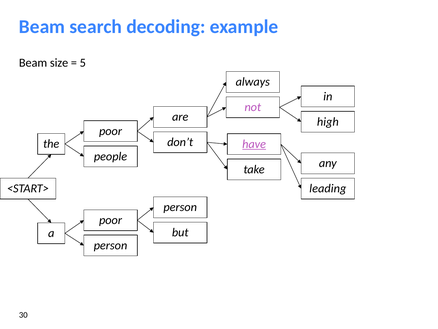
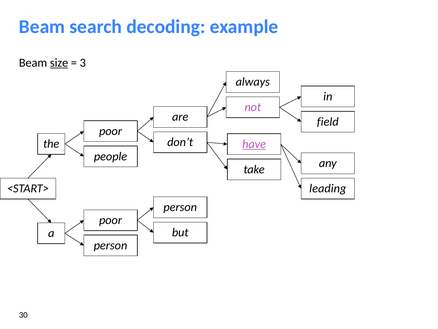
size underline: none -> present
5: 5 -> 3
high: high -> field
